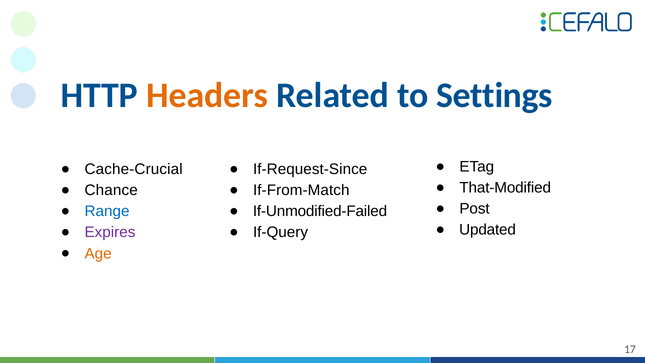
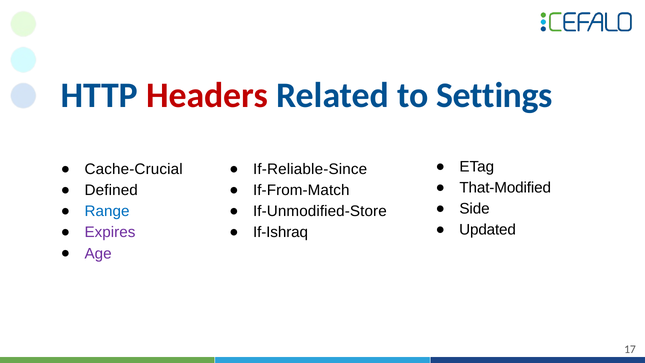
Headers colour: orange -> red
If-Request-Since: If-Request-Since -> If-Reliable-Since
Chance: Chance -> Defined
Post: Post -> Side
If-Unmodified-Failed: If-Unmodified-Failed -> If-Unmodified-Store
If-Query: If-Query -> If-Ishraq
Age colour: orange -> purple
